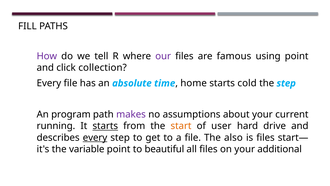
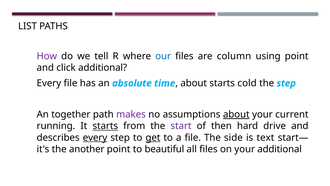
FILL: FILL -> LIST
our colour: purple -> blue
famous: famous -> column
click collection: collection -> additional
home at (194, 83): home -> about
program: program -> together
about at (236, 114) underline: none -> present
start colour: orange -> purple
user: user -> then
get underline: none -> present
also: also -> side
is files: files -> text
variable: variable -> another
